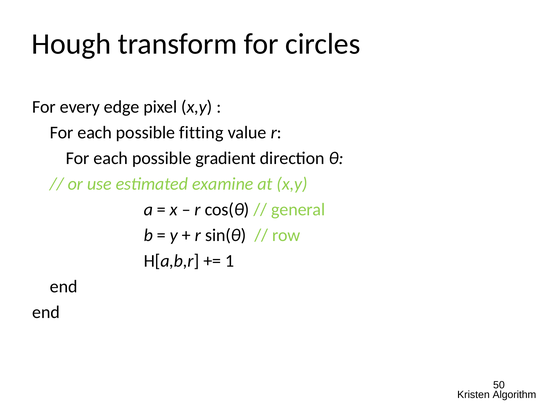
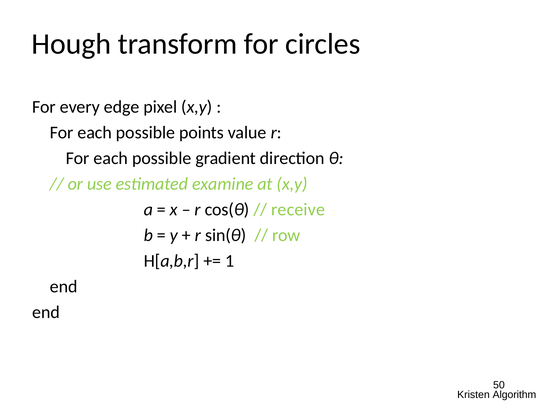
fitting: fitting -> points
general: general -> receive
